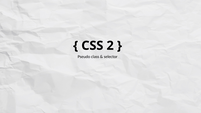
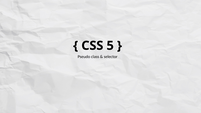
2: 2 -> 5
